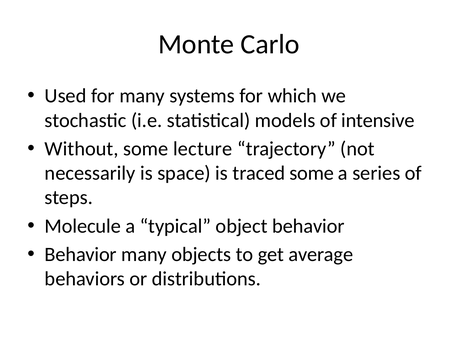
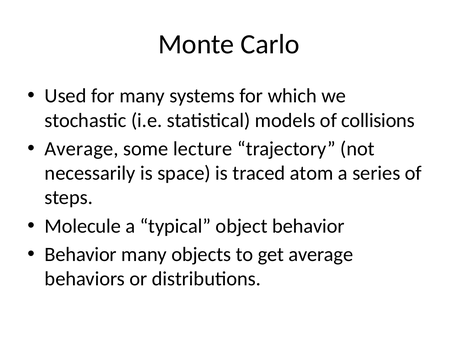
intensive: intensive -> collisions
Without at (82, 149): Without -> Average
traced some: some -> atom
